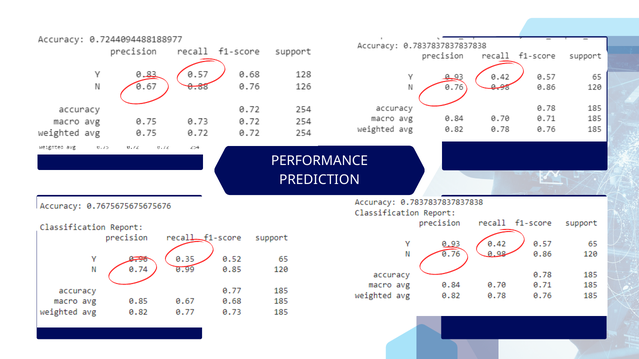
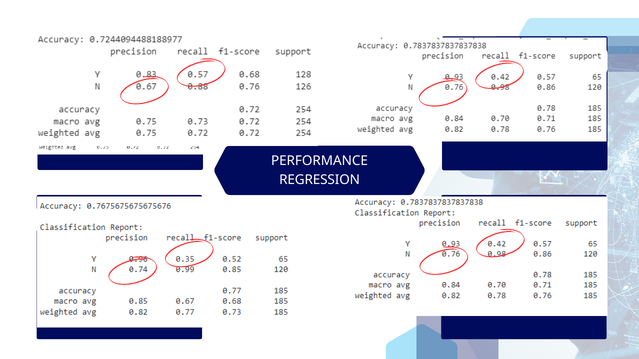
PREDICTION at (319, 180): PREDICTION -> REGRESSION
